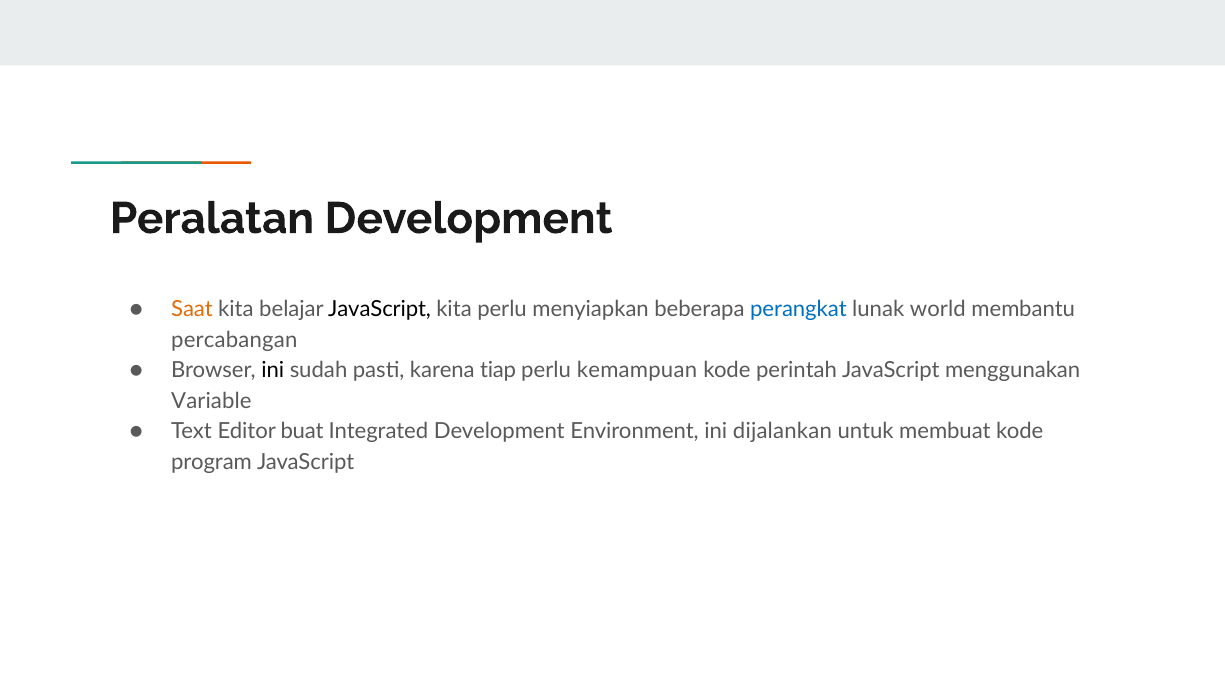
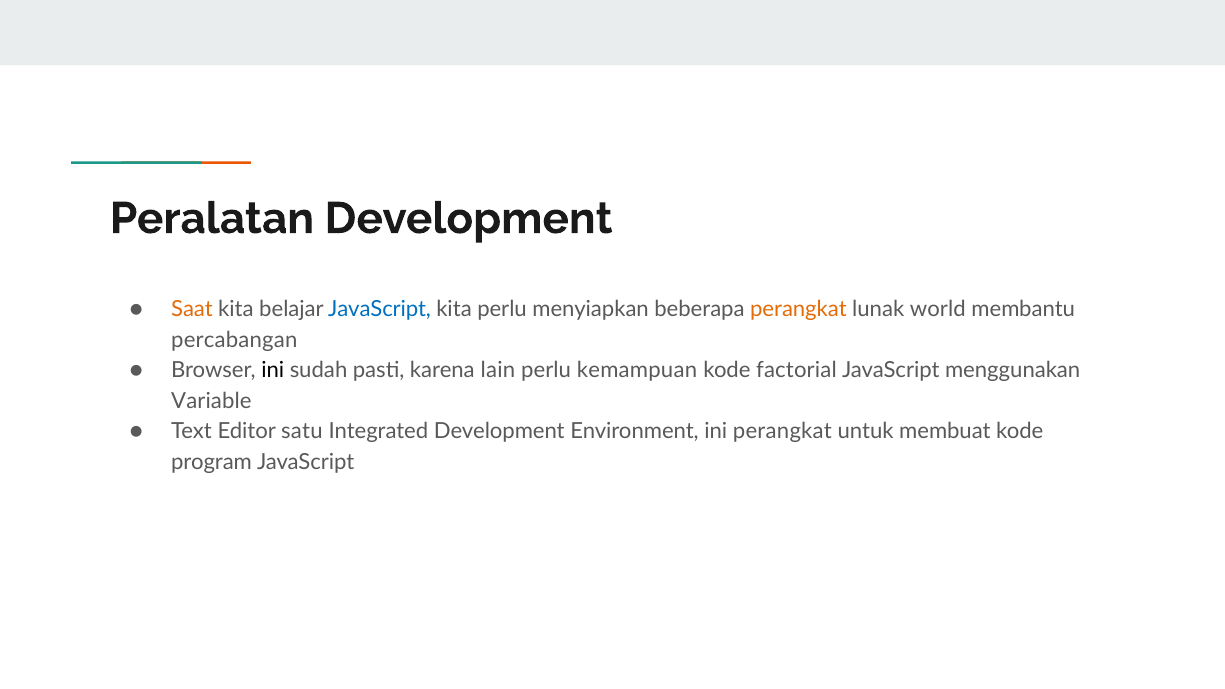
JavaScript at (380, 310) colour: black -> blue
perangkat at (798, 310) colour: blue -> orange
tiap: tiap -> lain
perintah: perintah -> factorial
buat: buat -> satu
ini dijalankan: dijalankan -> perangkat
